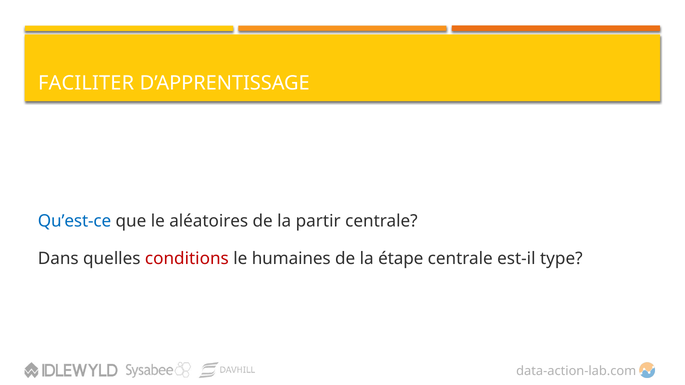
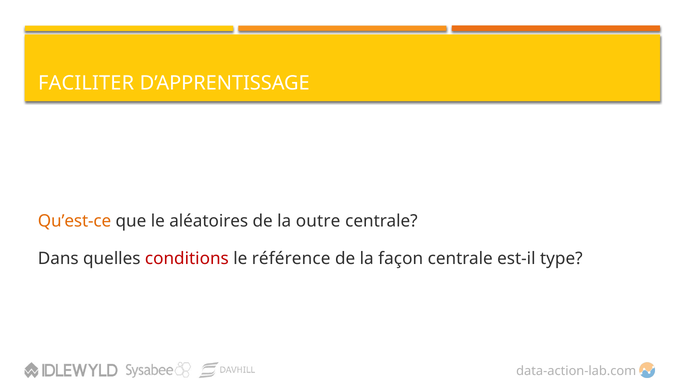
Qu’est-ce colour: blue -> orange
partir: partir -> outre
humaines: humaines -> référence
étape: étape -> façon
